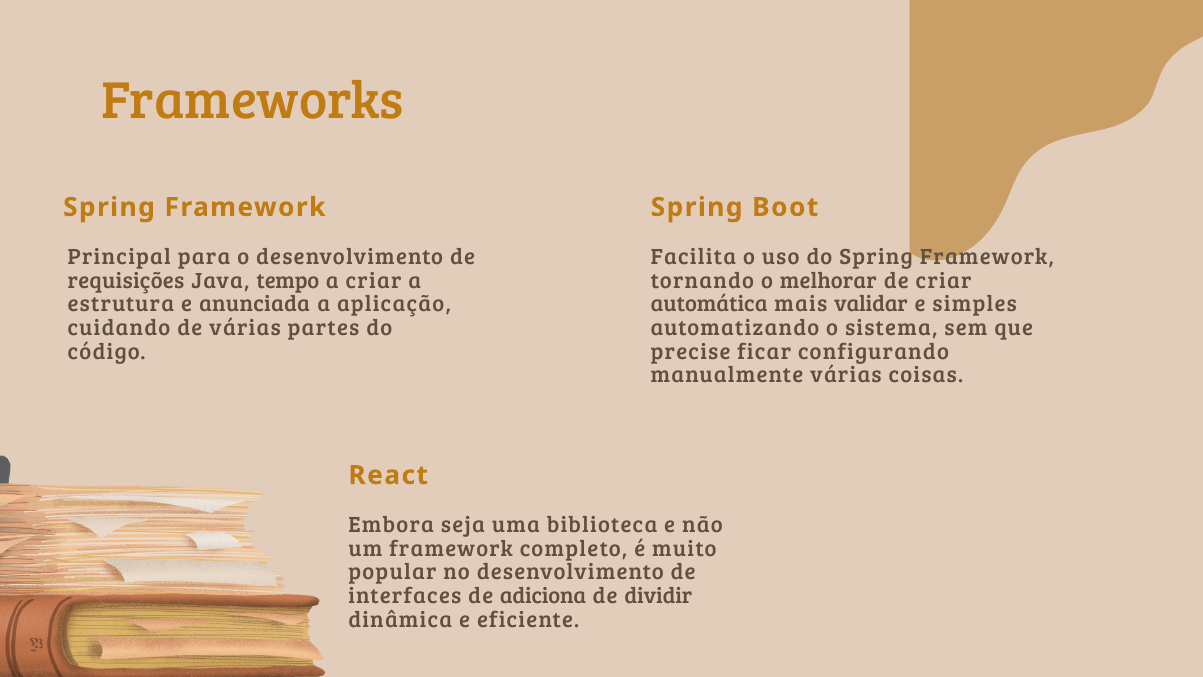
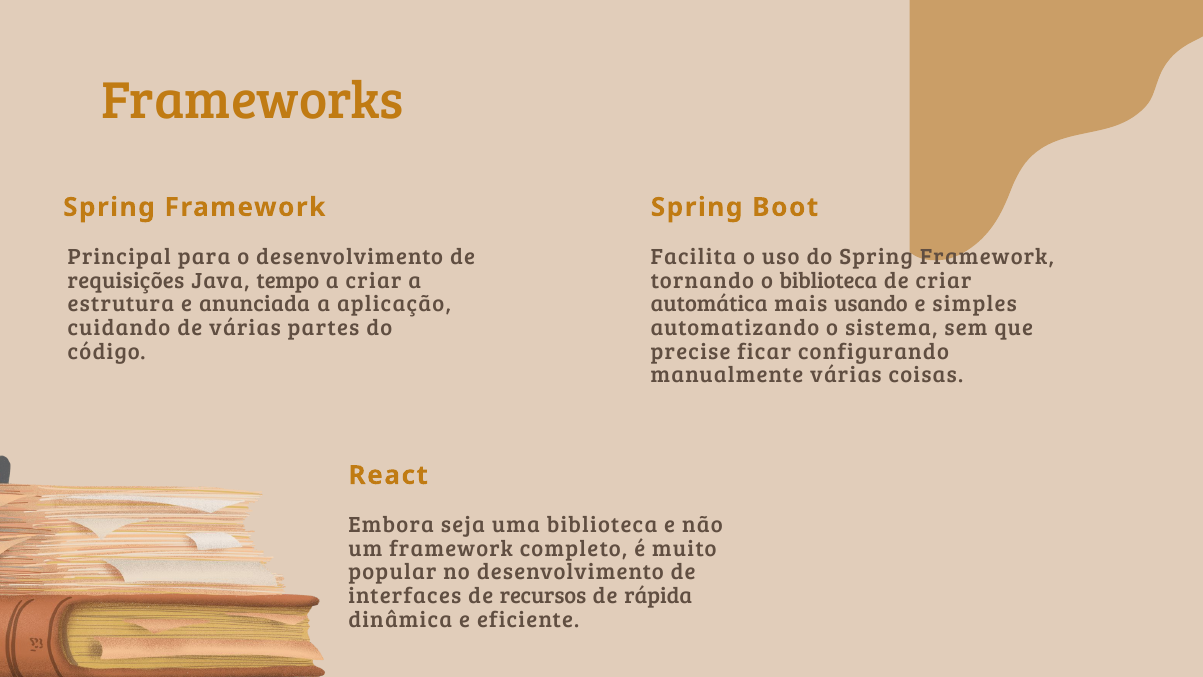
o melhorar: melhorar -> biblioteca
validar: validar -> usando
adiciona: adiciona -> recursos
dividir: dividir -> rápida
